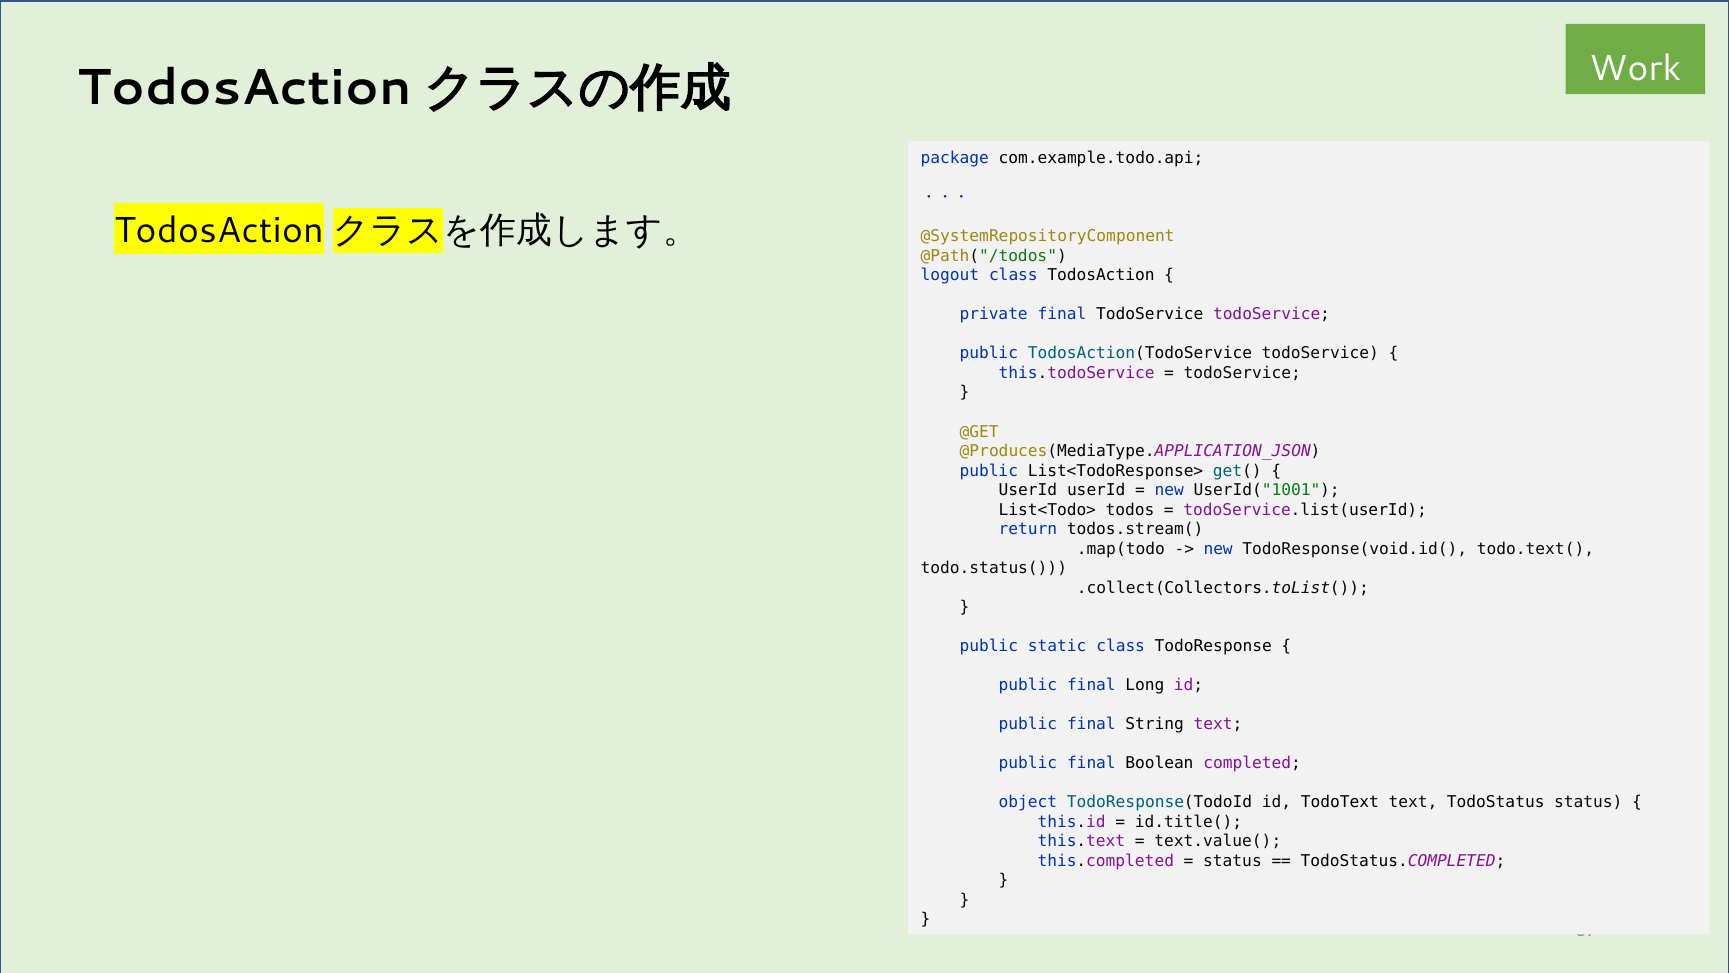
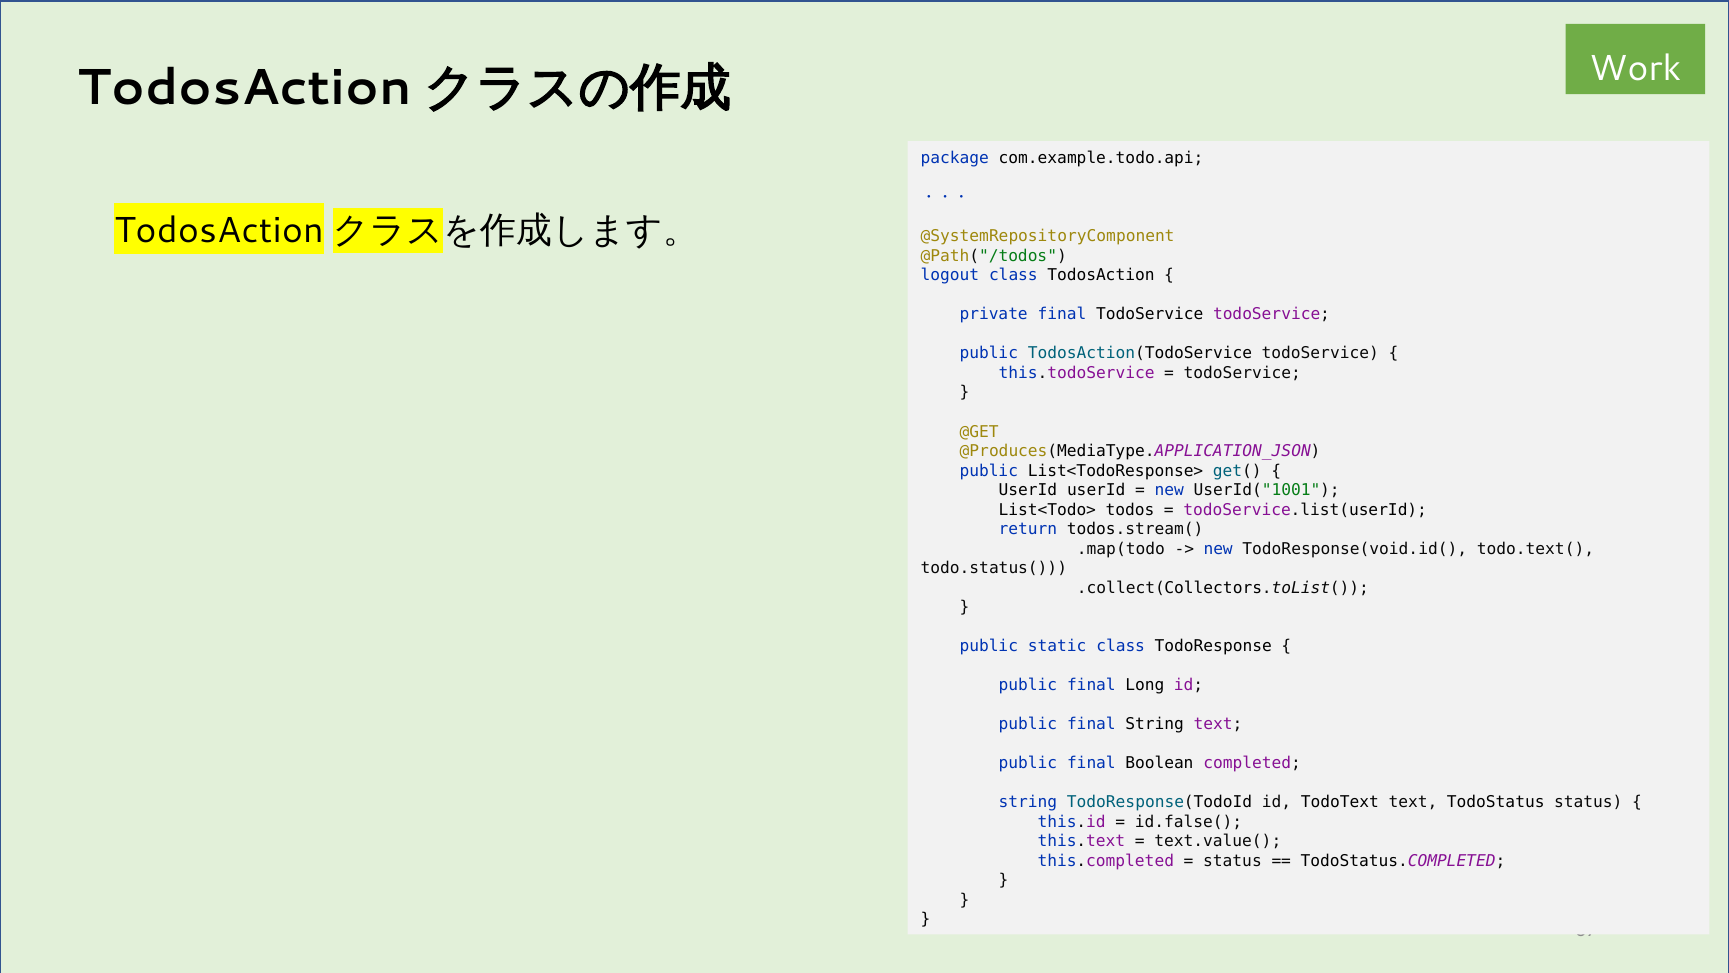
object at (1028, 802): object -> string
id.title(: id.title( -> id.false(
